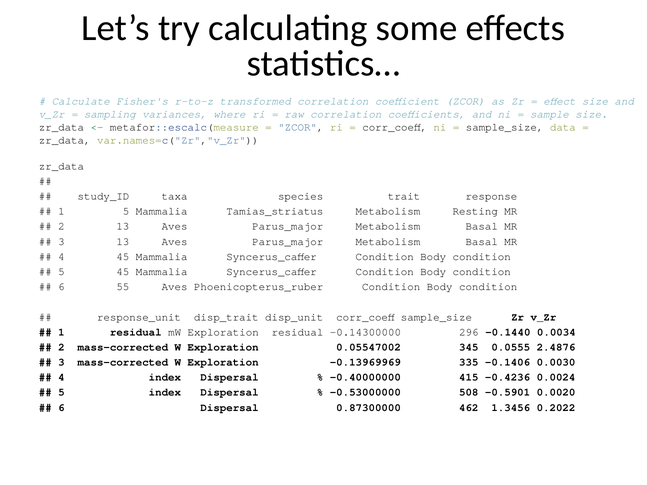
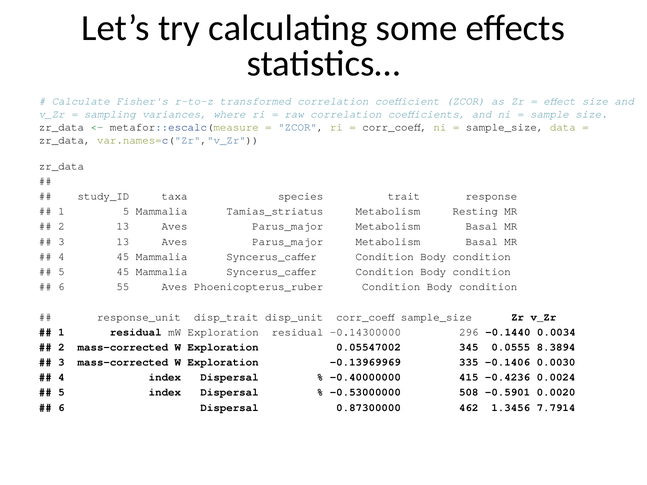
2.4876: 2.4876 -> 8.3894
0.2022: 0.2022 -> 7.7914
